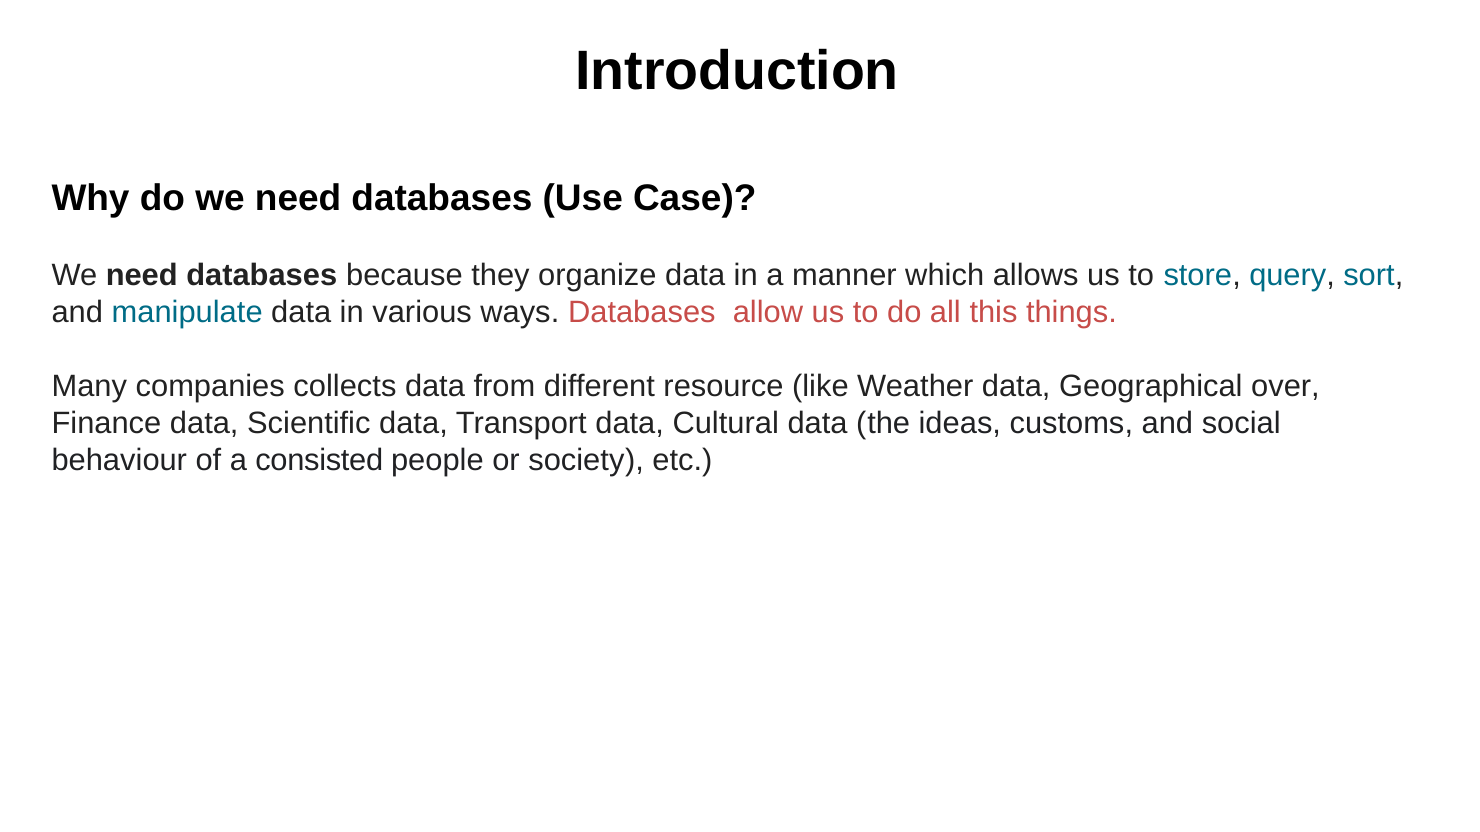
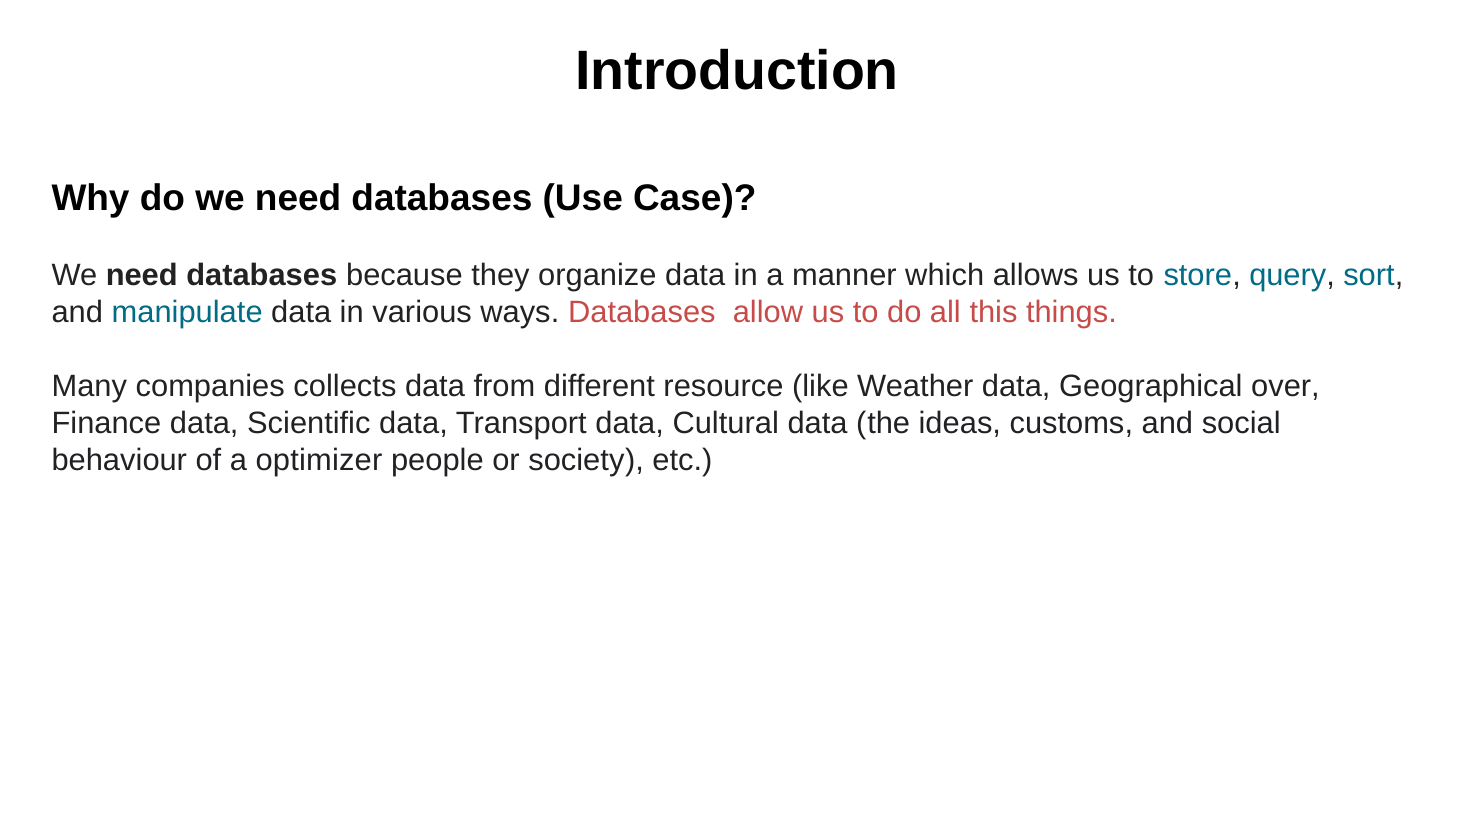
consisted: consisted -> optimizer
